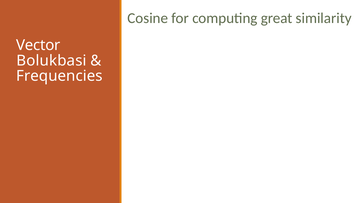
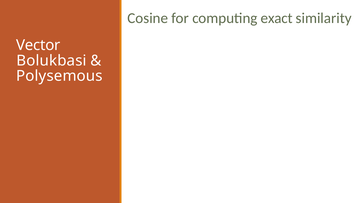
great: great -> exact
Frequencies: Frequencies -> Polysemous
